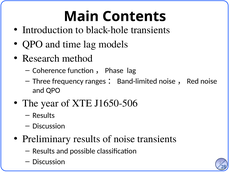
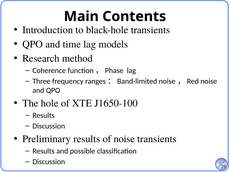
year: year -> hole
J1650-506: J1650-506 -> J1650-100
